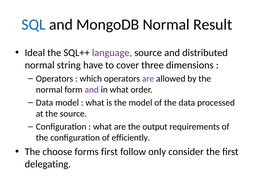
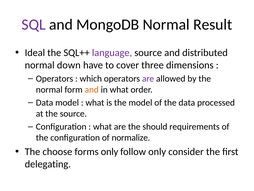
SQL colour: blue -> purple
string: string -> down
and at (92, 89) colour: purple -> orange
output: output -> should
efficiently: efficiently -> normalize
forms first: first -> only
